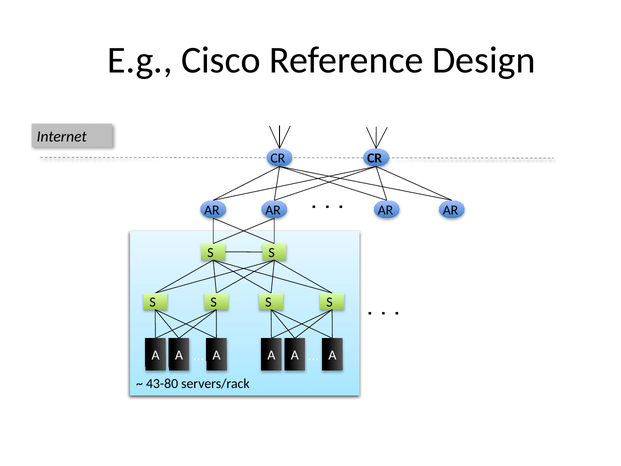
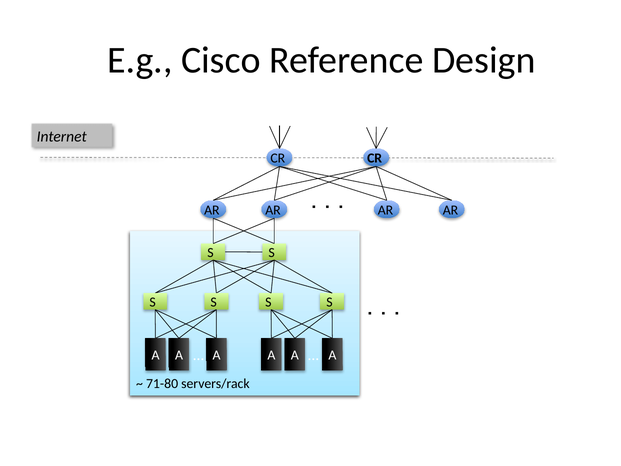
43-80: 43-80 -> 71-80
